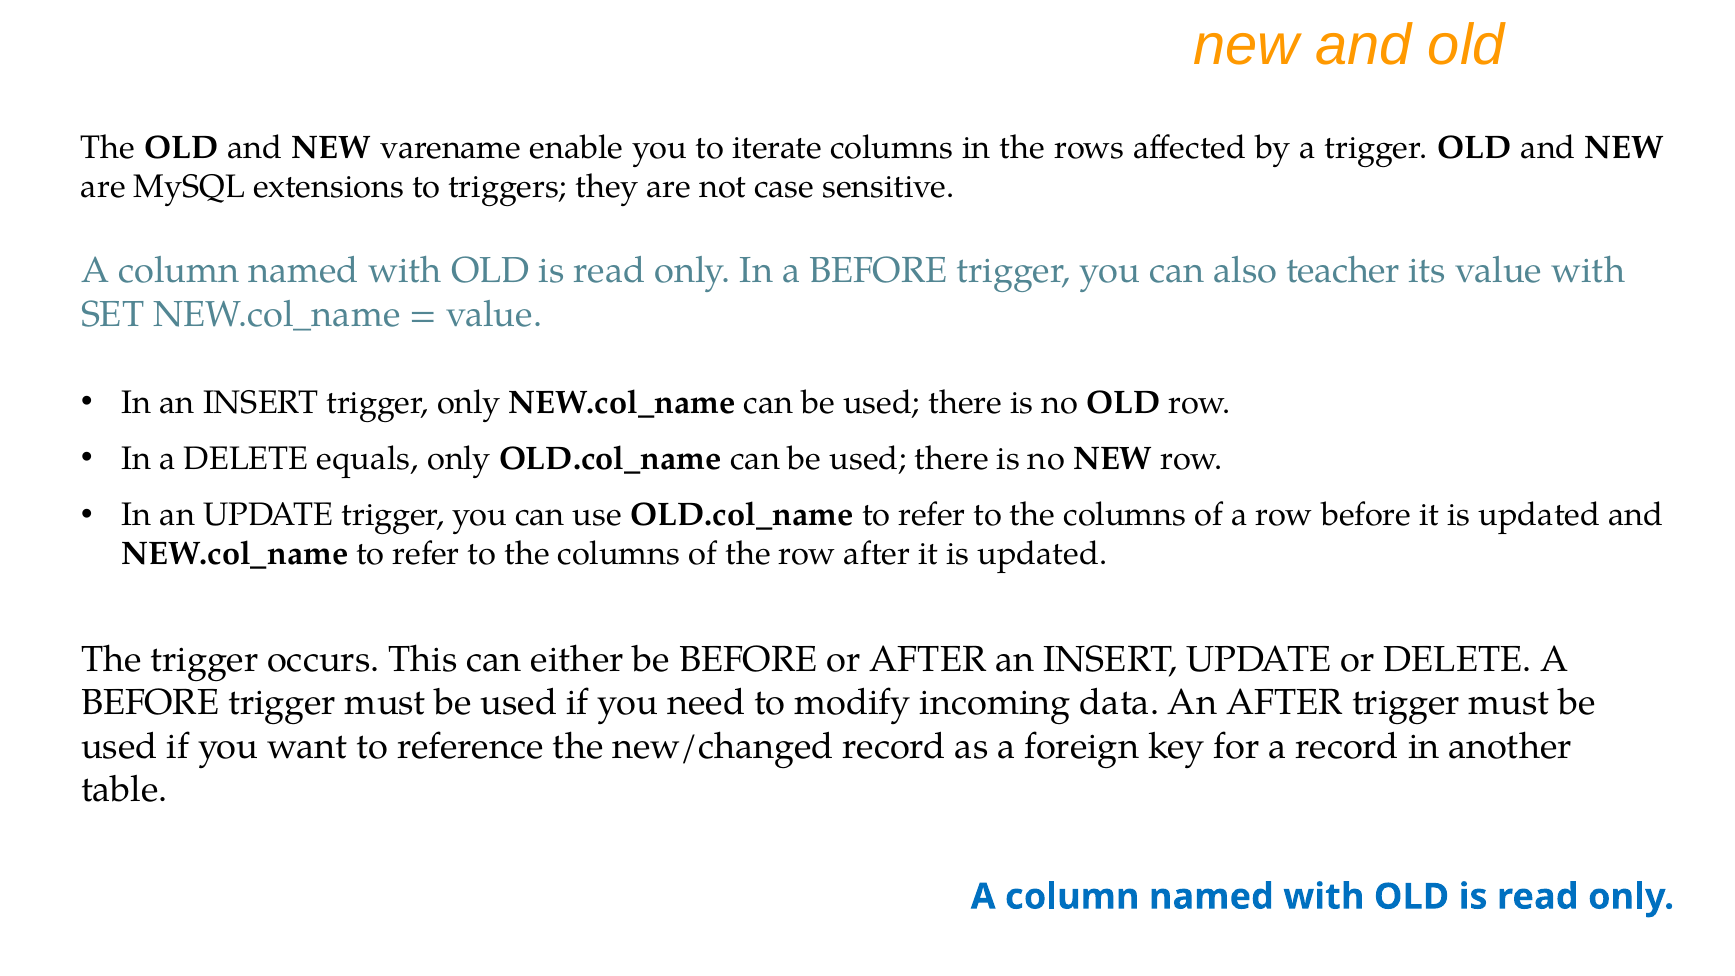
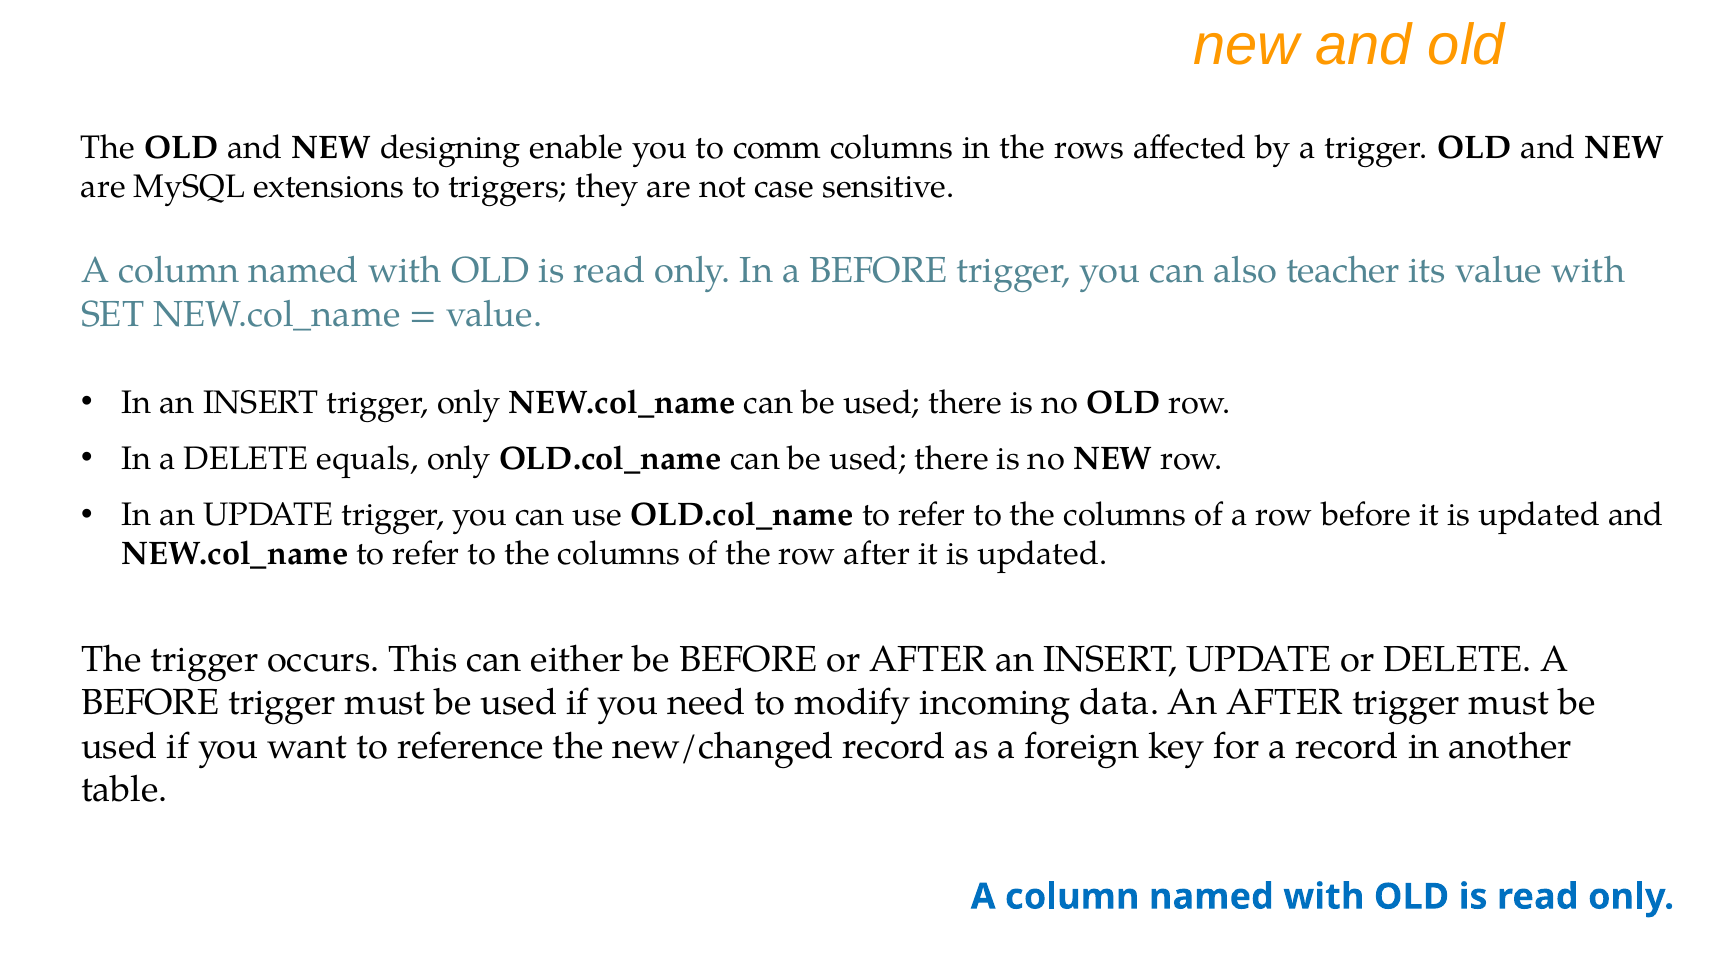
varename: varename -> designing
iterate: iterate -> comm
